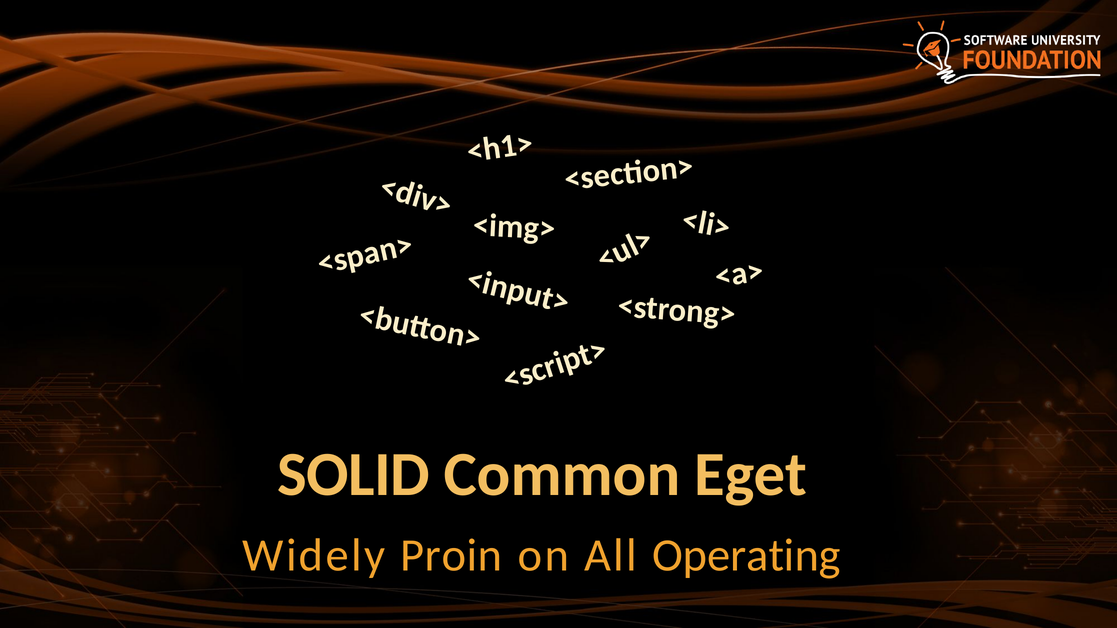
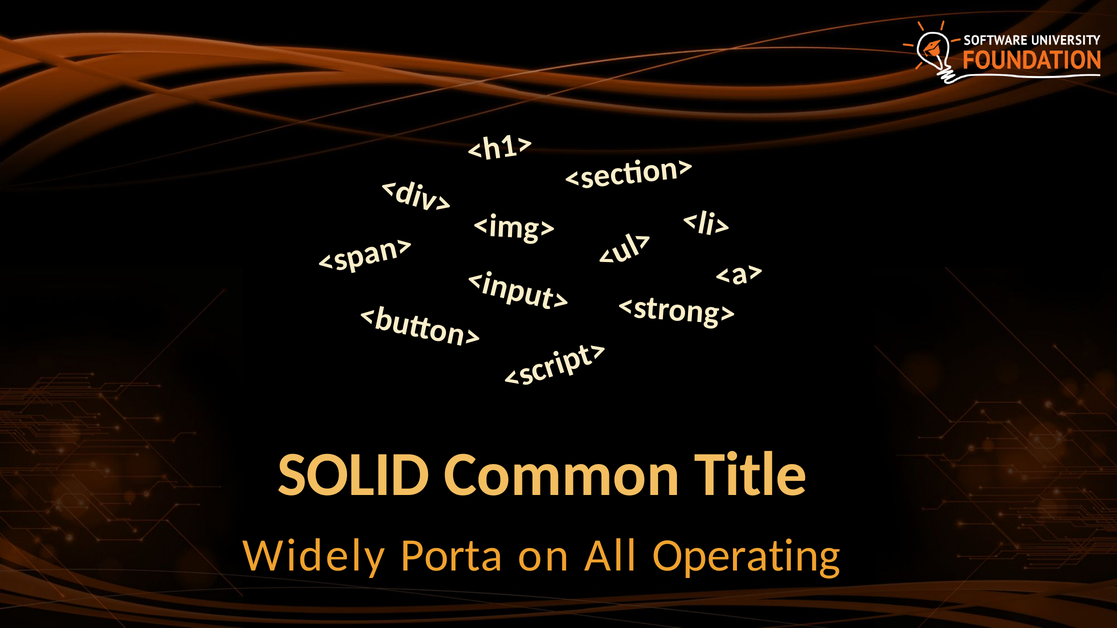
Eget: Eget -> Title
Proin: Proin -> Porta
